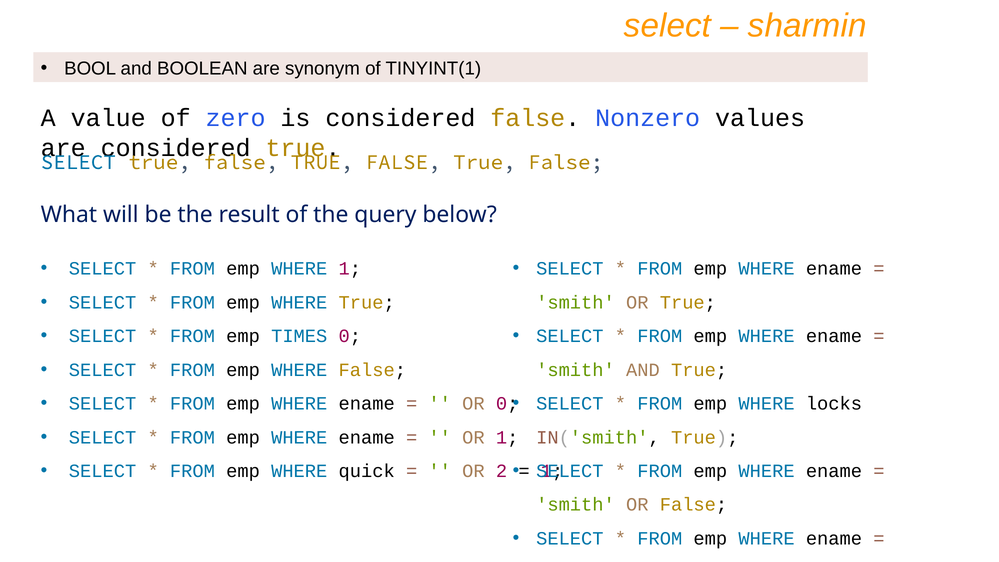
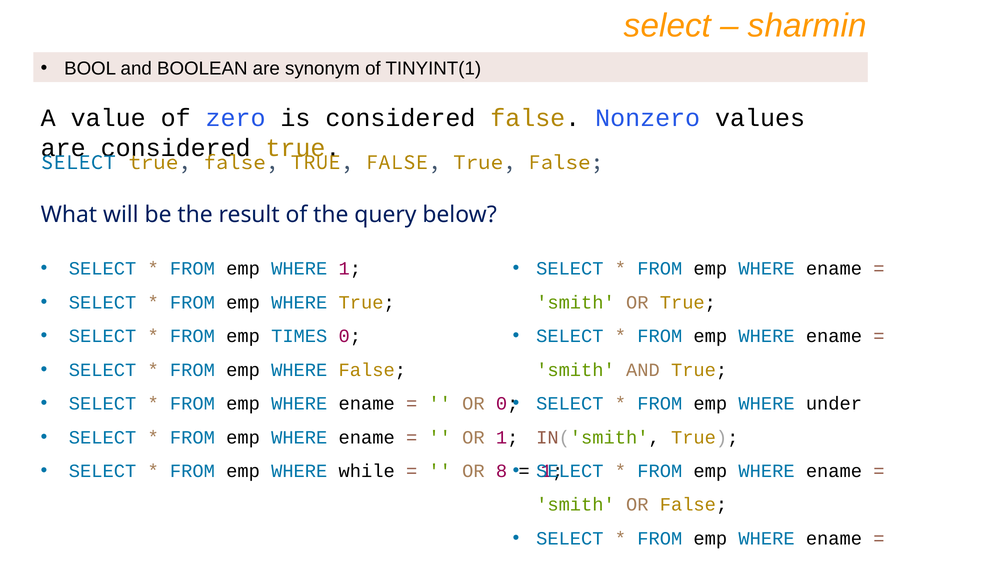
locks: locks -> under
quick: quick -> while
2: 2 -> 8
